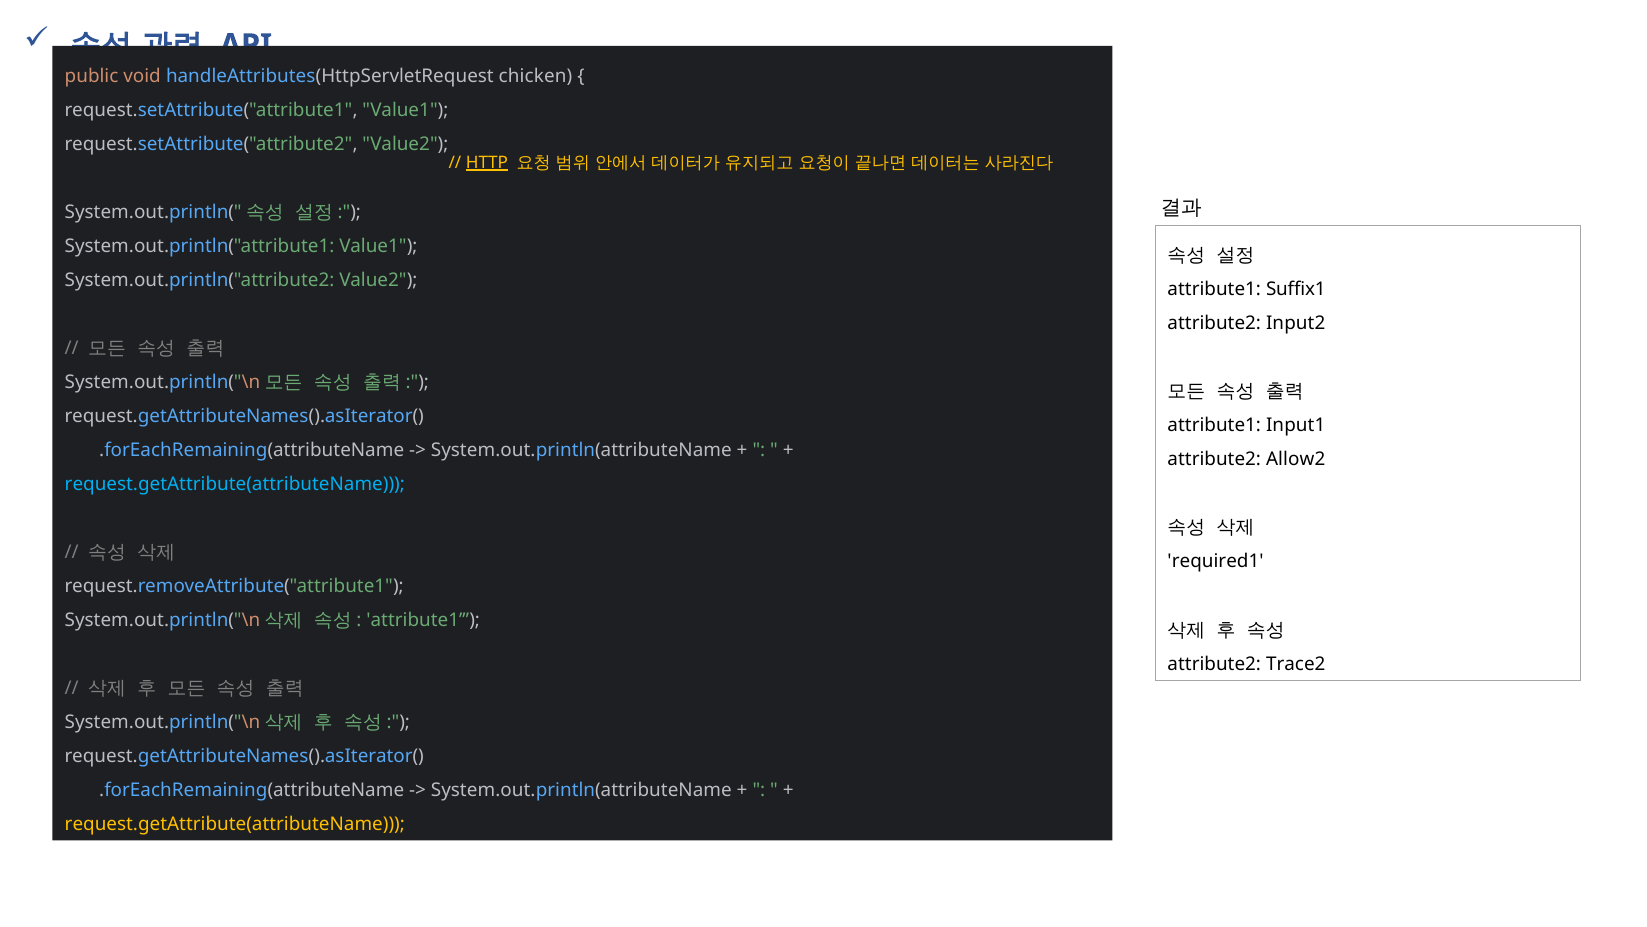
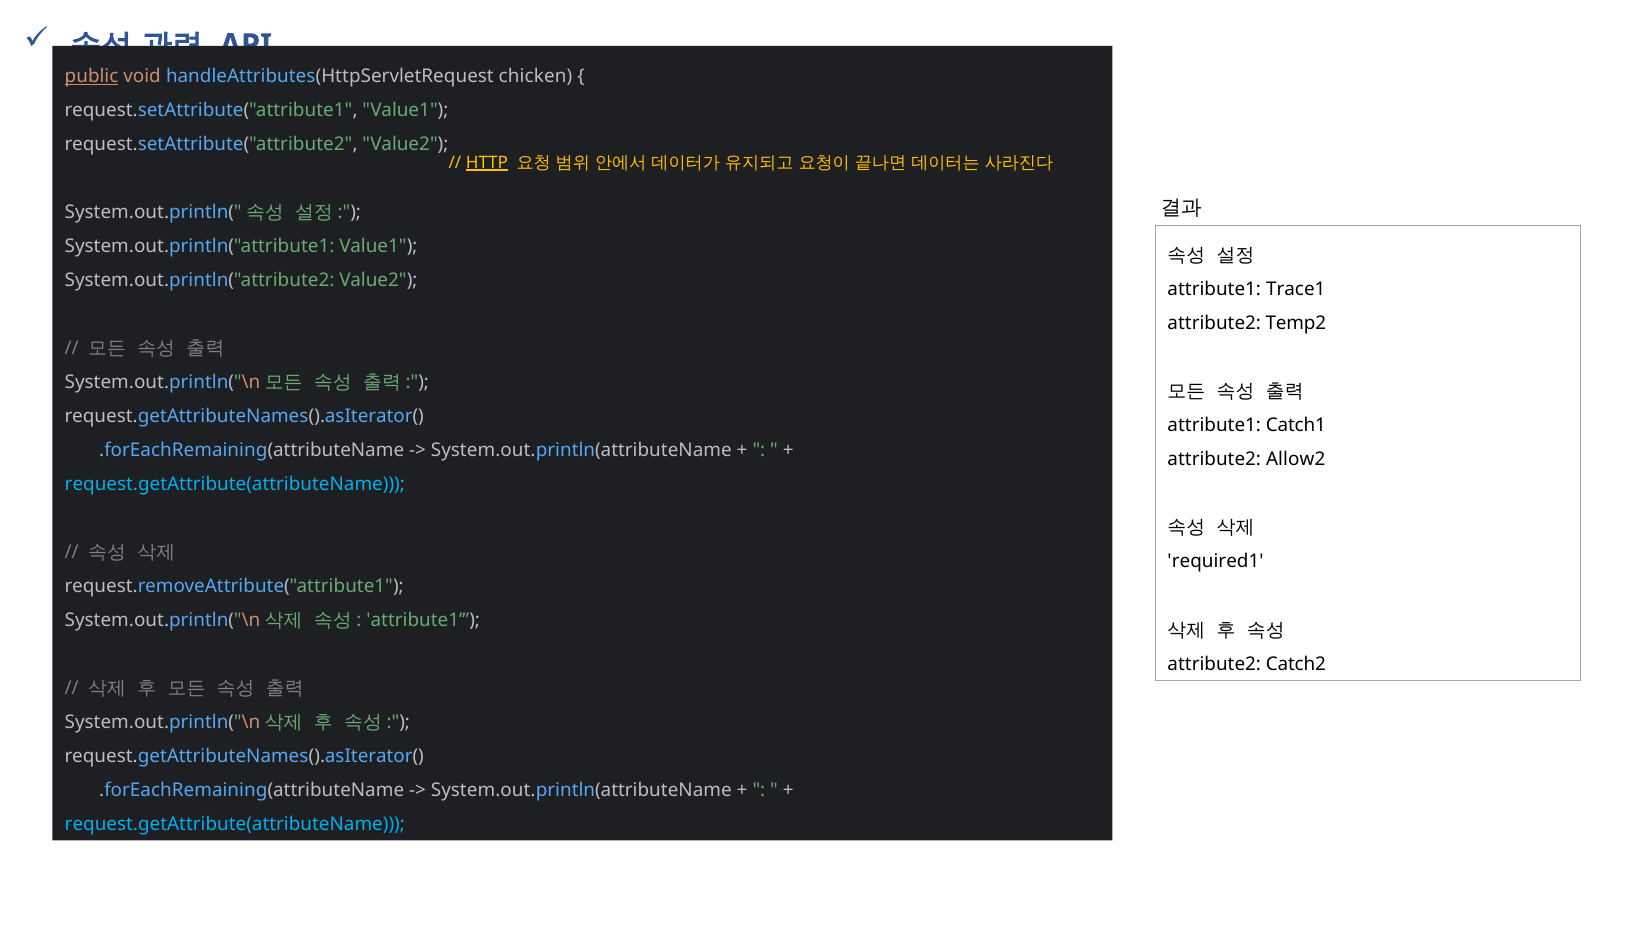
public underline: none -> present
Suffix1: Suffix1 -> Trace1
Input2: Input2 -> Temp2
Input1: Input1 -> Catch1
Trace2: Trace2 -> Catch2
request.getAttribute(attributeName at (235, 824) colour: yellow -> light blue
